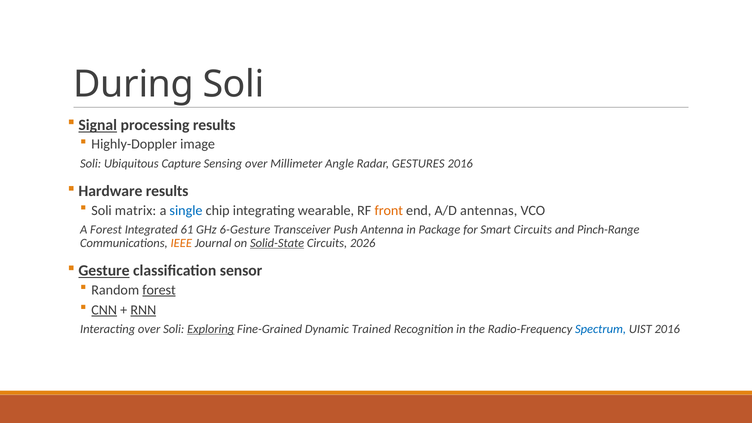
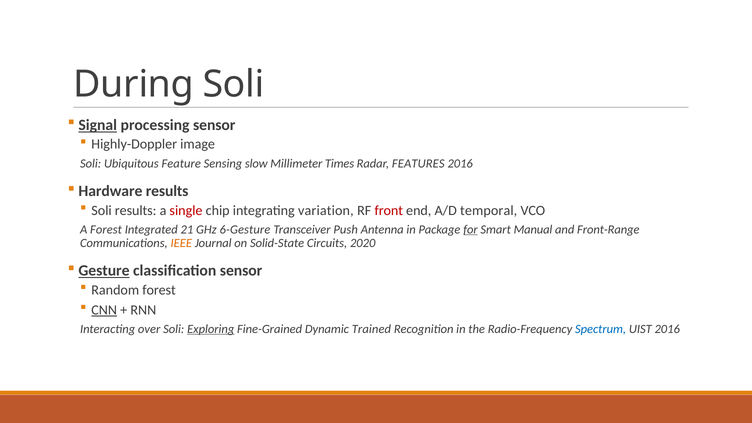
processing results: results -> sensor
Capture: Capture -> Feature
Sensing over: over -> slow
Angle: Angle -> Times
GESTURES: GESTURES -> FEATURES
Soli matrix: matrix -> results
single colour: blue -> red
wearable: wearable -> variation
front colour: orange -> red
antennas: antennas -> temporal
61: 61 -> 21
for underline: none -> present
Smart Circuits: Circuits -> Manual
Pinch-Range: Pinch-Range -> Front-Range
Solid-State underline: present -> none
2026: 2026 -> 2020
forest at (159, 290) underline: present -> none
RNN underline: present -> none
